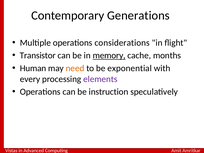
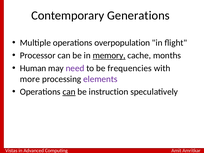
considerations: considerations -> overpopulation
Transistor: Transistor -> Processor
need colour: orange -> purple
exponential: exponential -> frequencies
every: every -> more
can at (69, 92) underline: none -> present
